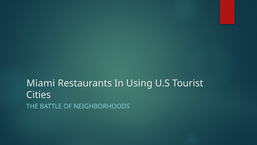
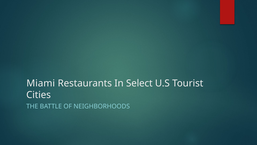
Using: Using -> Select
